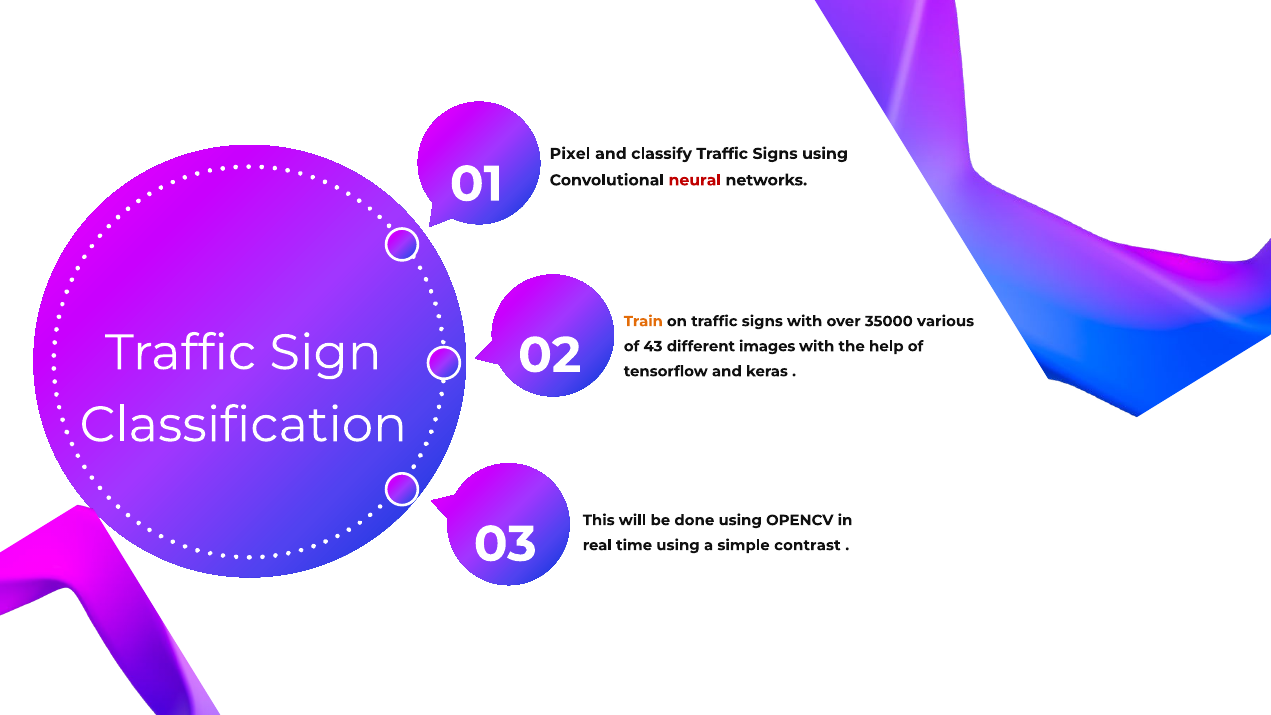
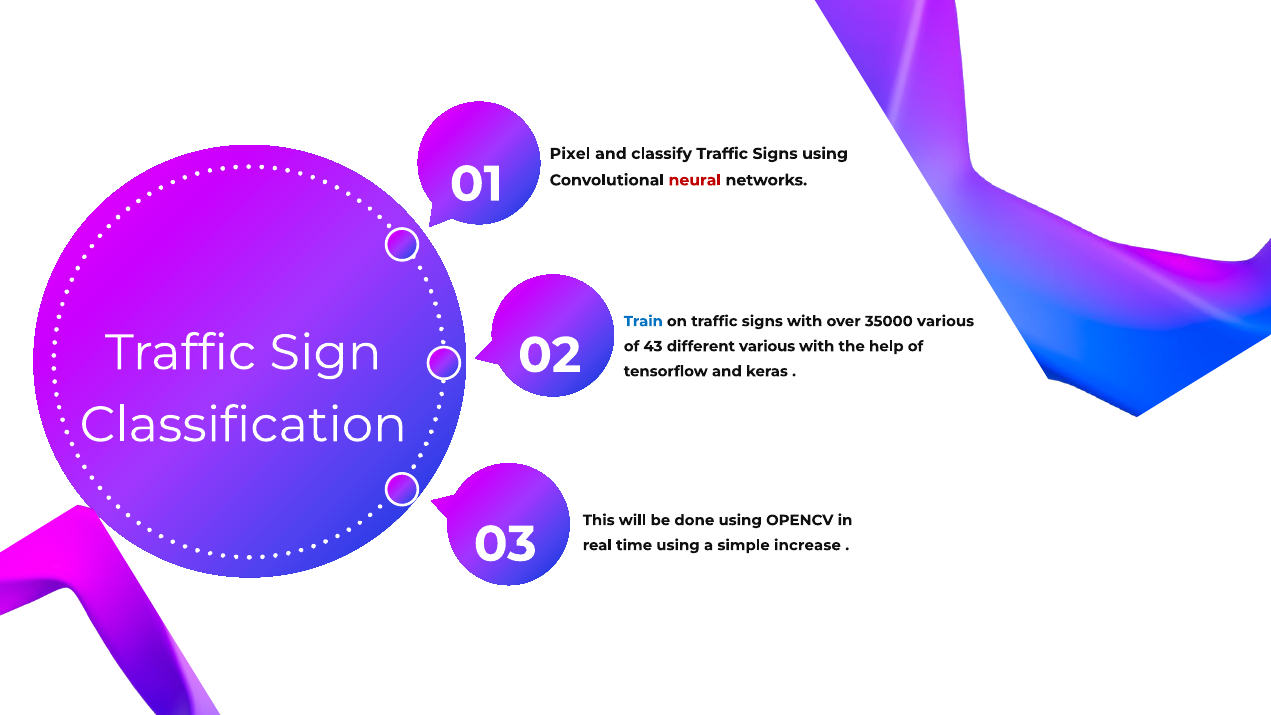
Train colour: orange -> blue
different images: images -> various
contrast: contrast -> increase
